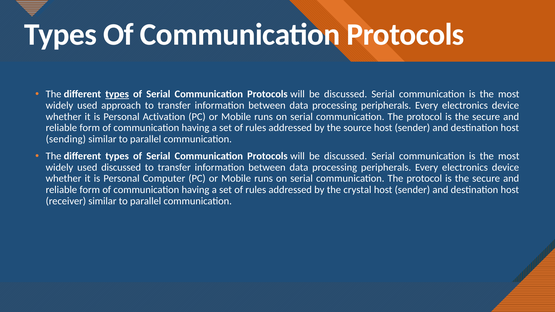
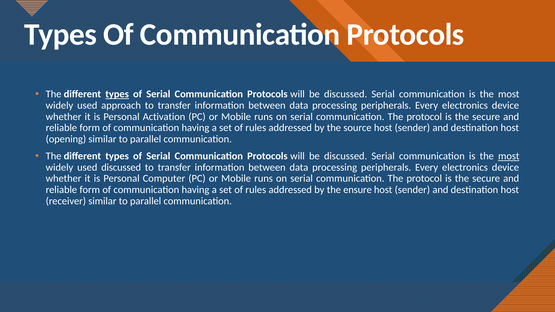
sending: sending -> opening
most at (509, 156) underline: none -> present
crystal: crystal -> ensure
